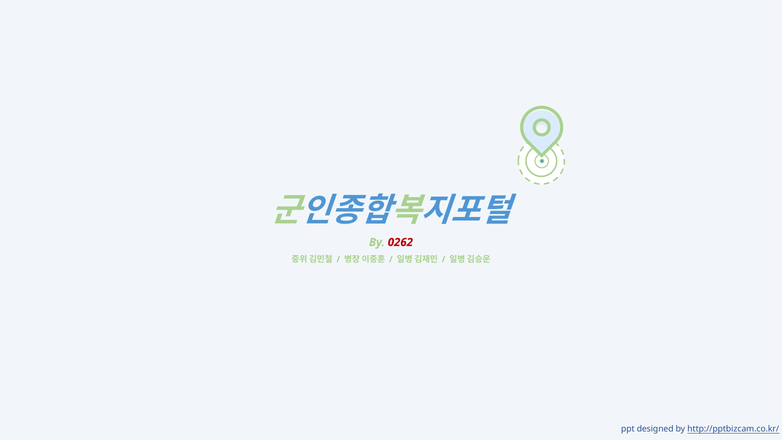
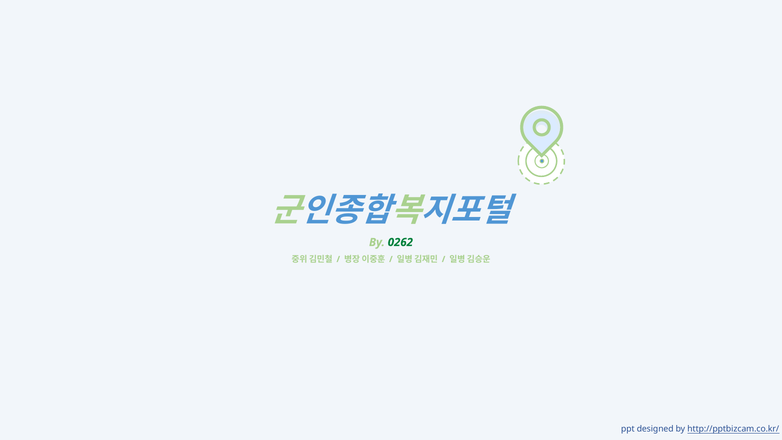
0262 colour: red -> green
